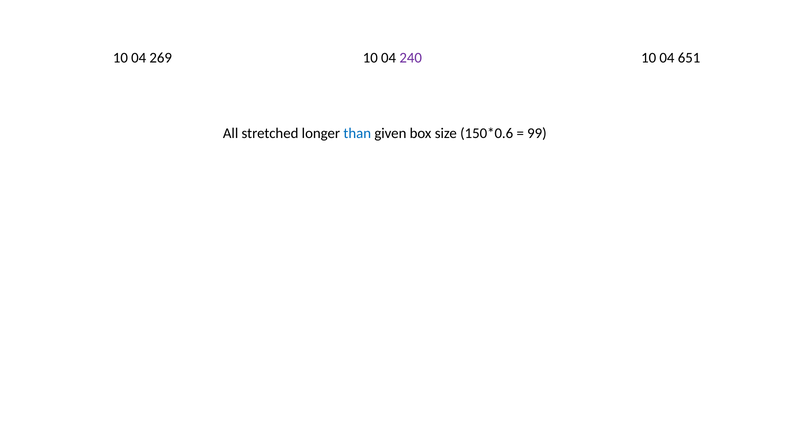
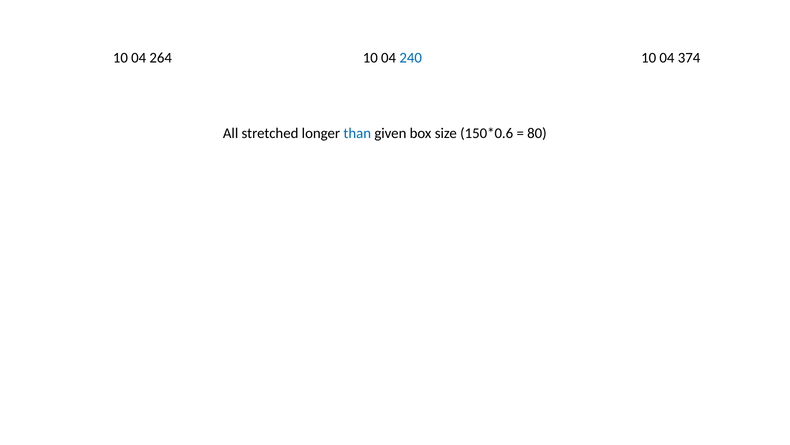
269: 269 -> 264
240 colour: purple -> blue
651: 651 -> 374
99: 99 -> 80
